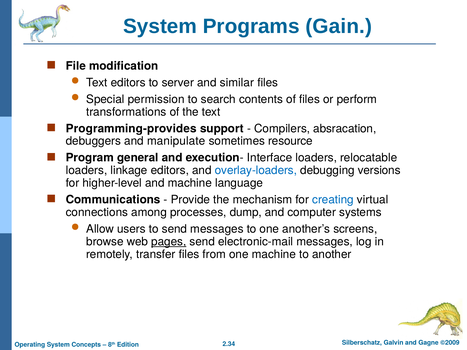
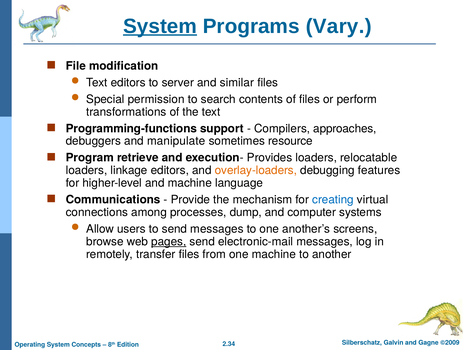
System at (160, 26) underline: none -> present
Gain: Gain -> Vary
Programming-provides: Programming-provides -> Programming-functions
absracation: absracation -> approaches
general: general -> retrieve
Interface: Interface -> Provides
overlay-loaders colour: blue -> orange
versions: versions -> features
